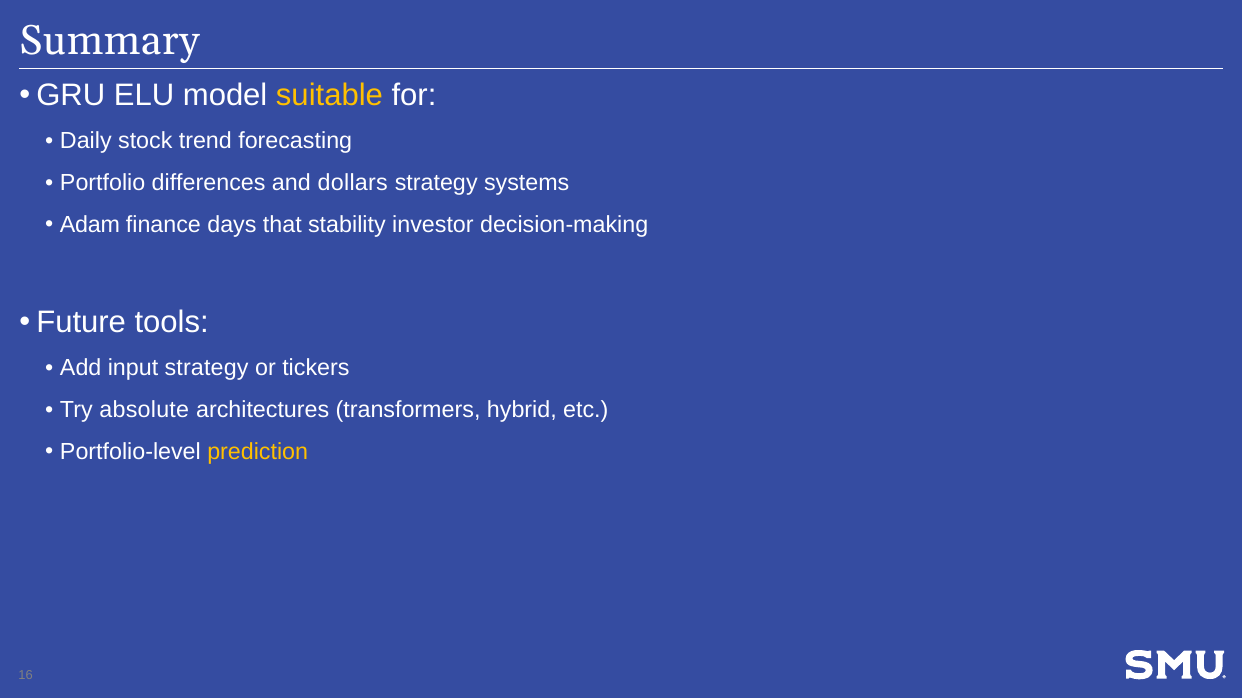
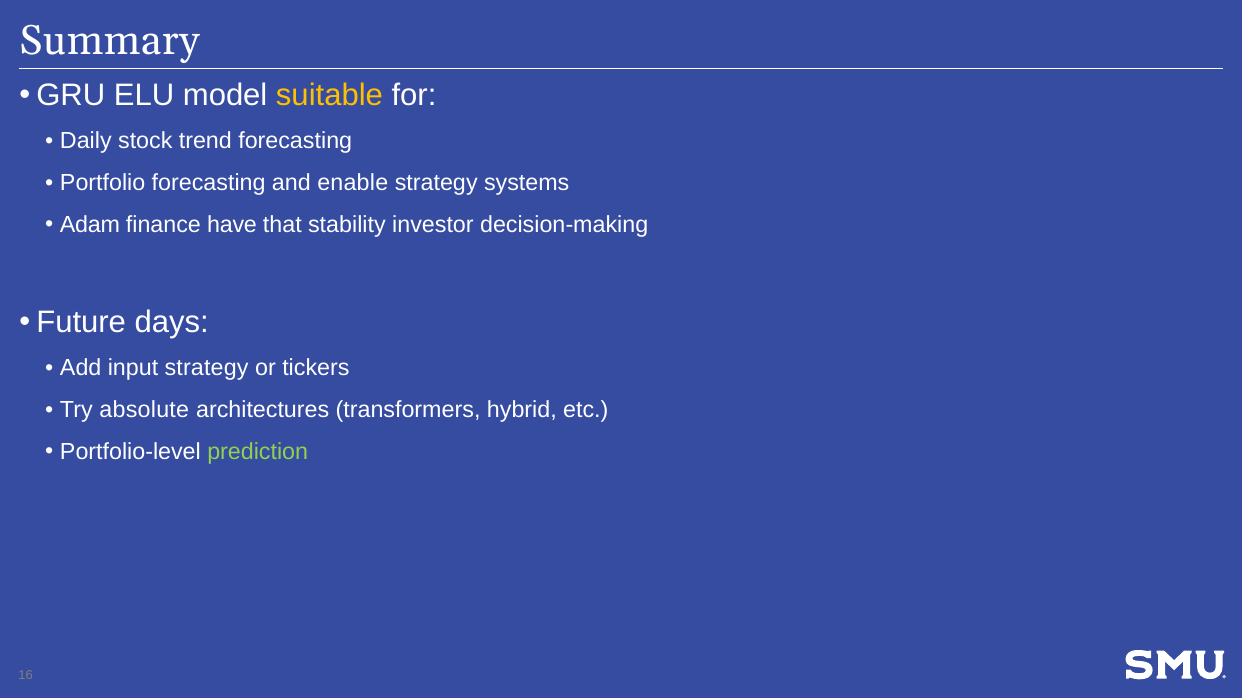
Portfolio differences: differences -> forecasting
dollars: dollars -> enable
days: days -> have
tools: tools -> days
prediction colour: yellow -> light green
